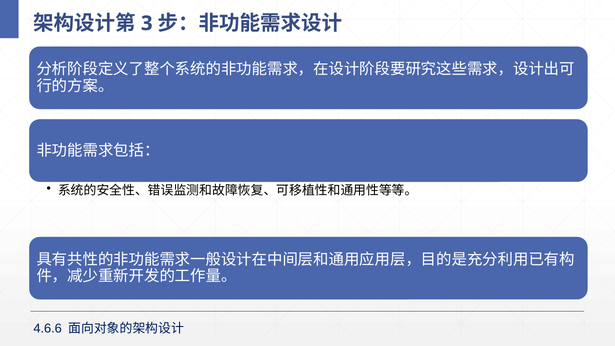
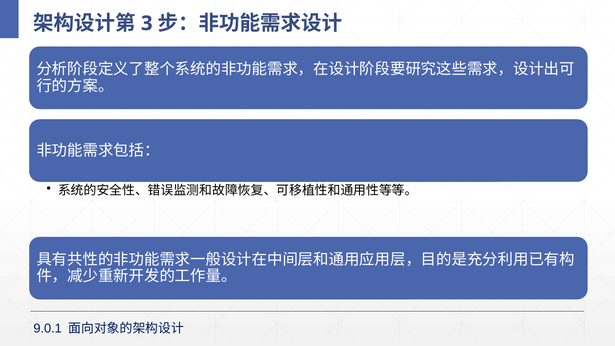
4.6.6: 4.6.6 -> 9.0.1
